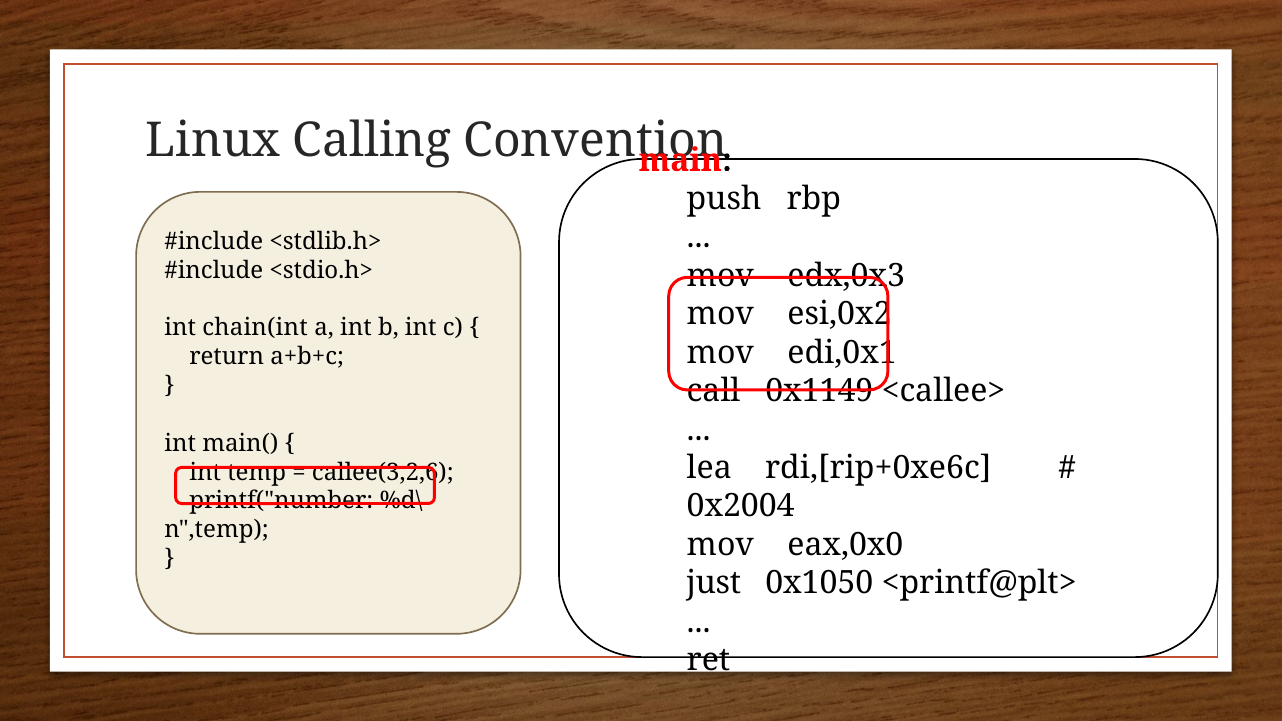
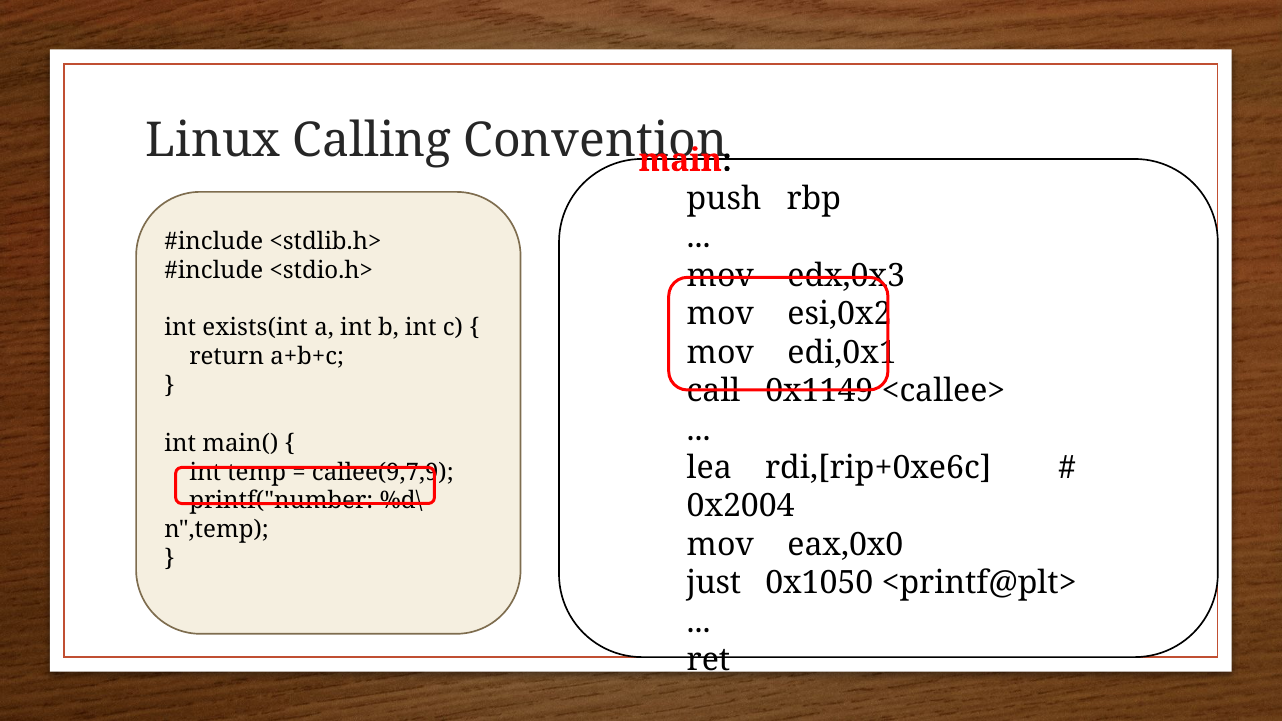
chain(int: chain(int -> exists(int
callee(3,2,6: callee(3,2,6 -> callee(9,7,9
